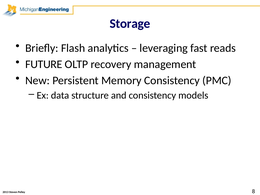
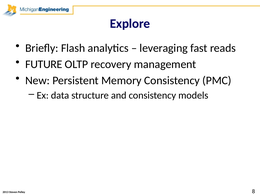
Storage: Storage -> Explore
